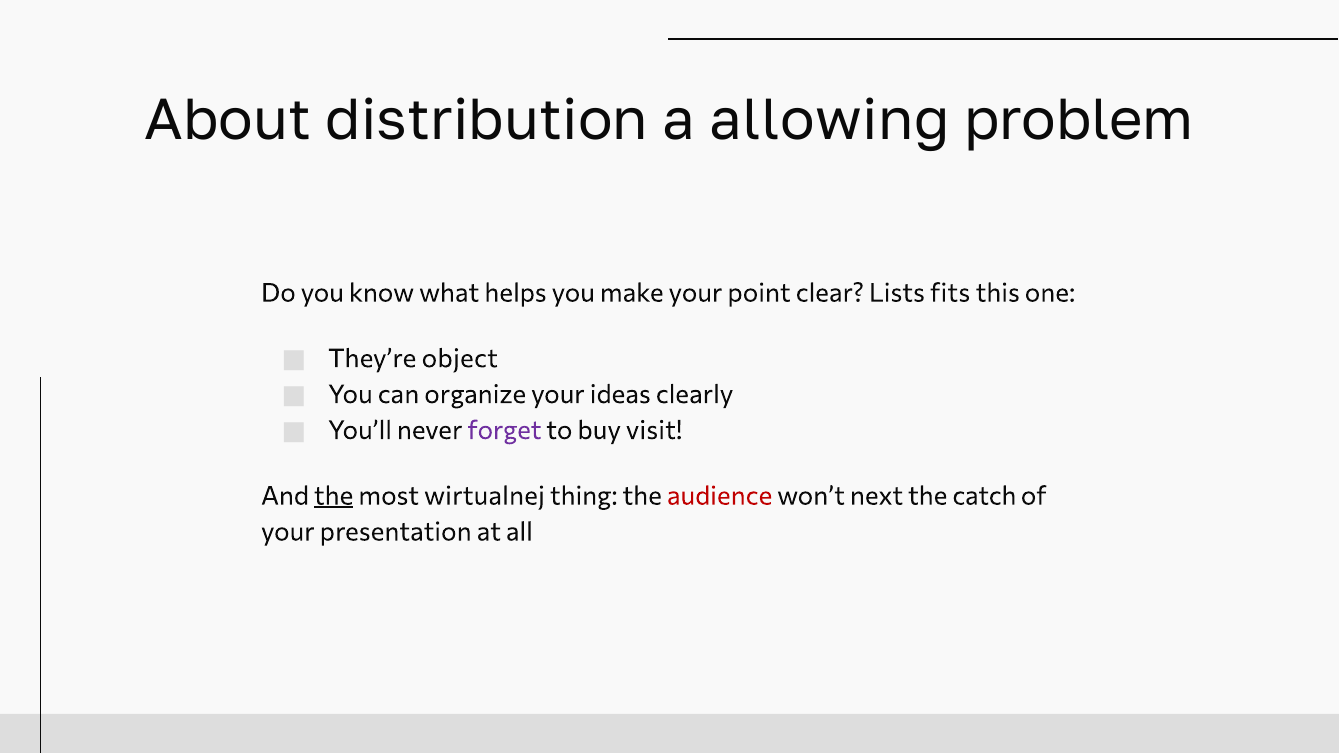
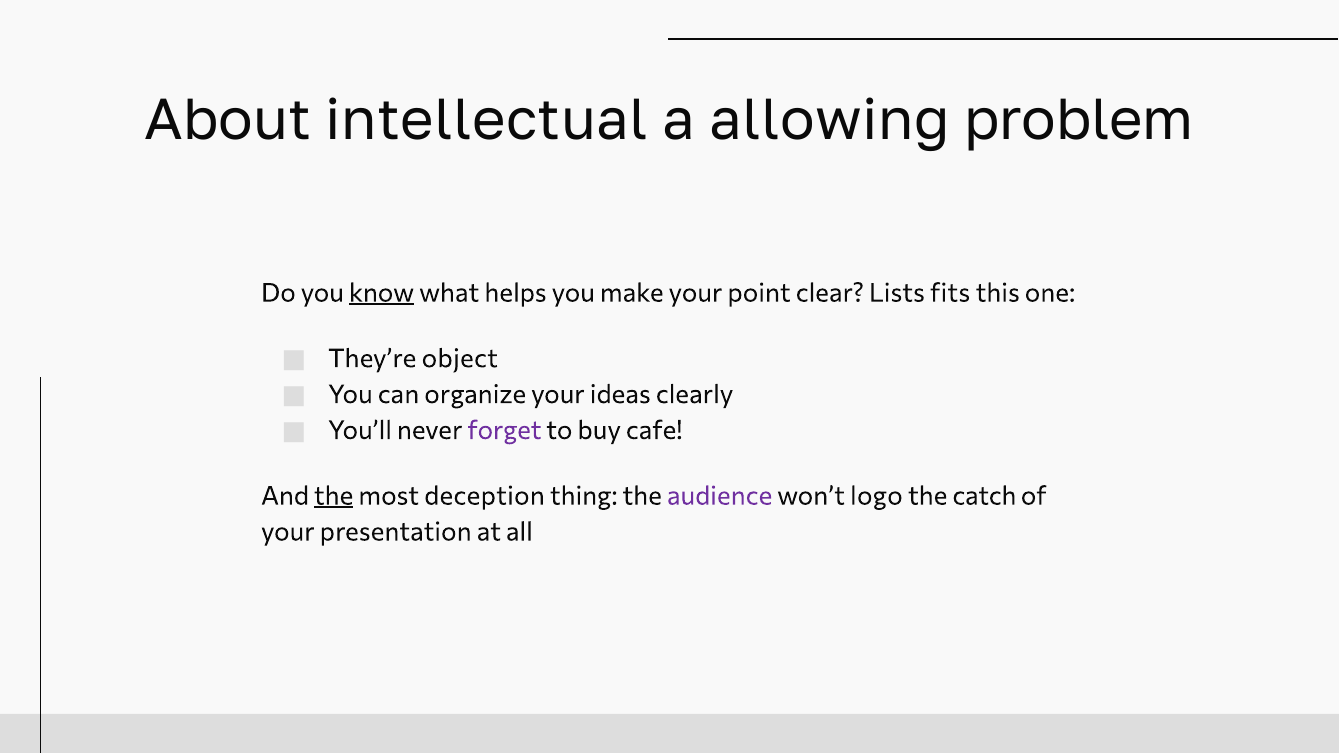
distribution: distribution -> intellectual
know underline: none -> present
visit: visit -> cafe
wirtualnej: wirtualnej -> deception
audience colour: red -> purple
next: next -> logo
